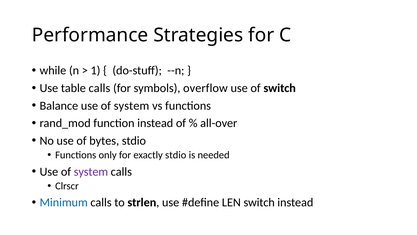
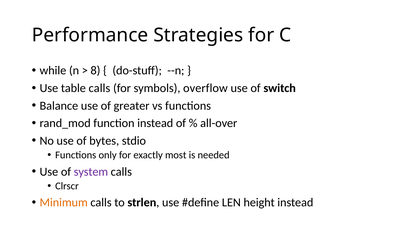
1: 1 -> 8
Balance use of system: system -> greater
exactly stdio: stdio -> most
Minimum colour: blue -> orange
LEN switch: switch -> height
